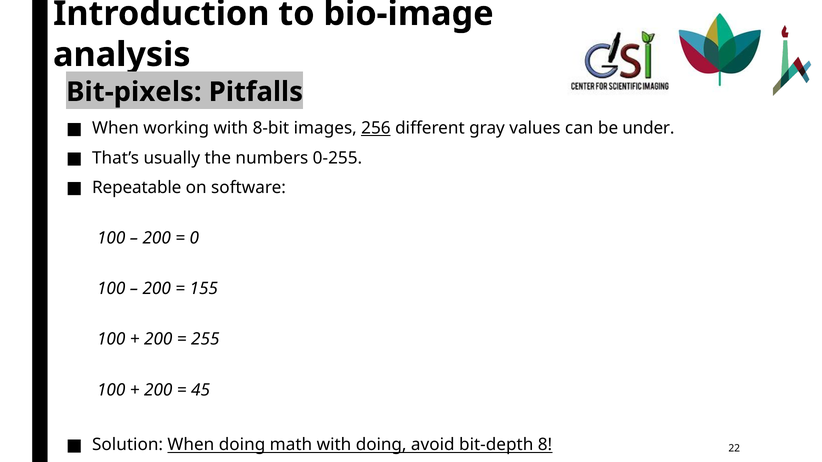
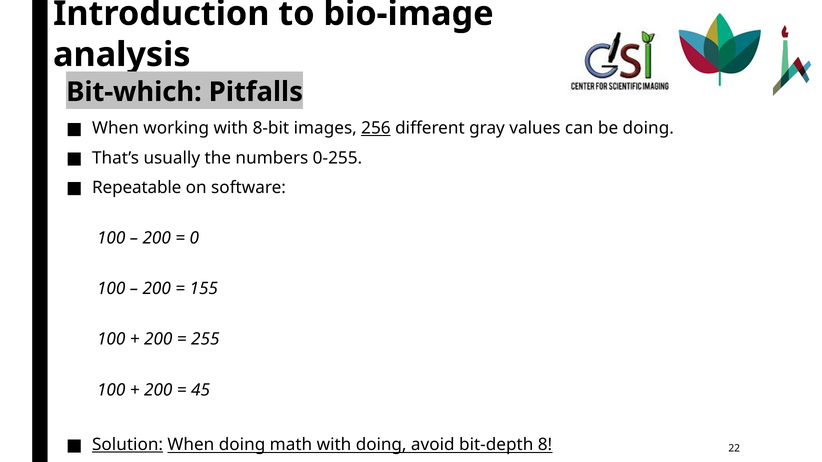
Bit-pixels: Bit-pixels -> Bit-which
be under: under -> doing
Solution underline: none -> present
